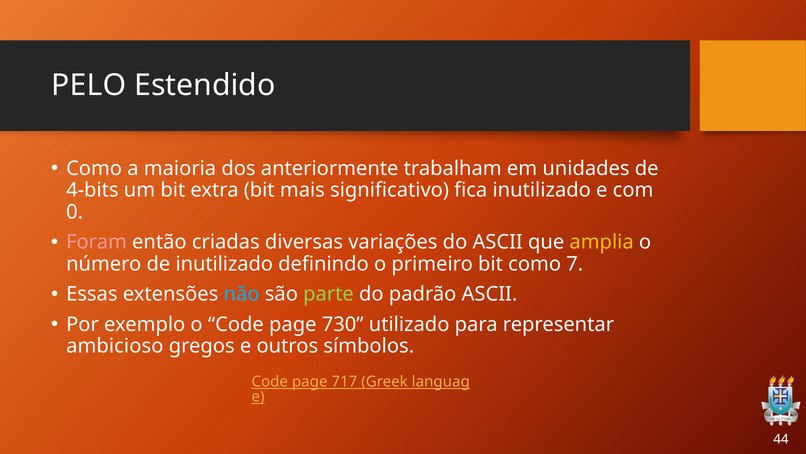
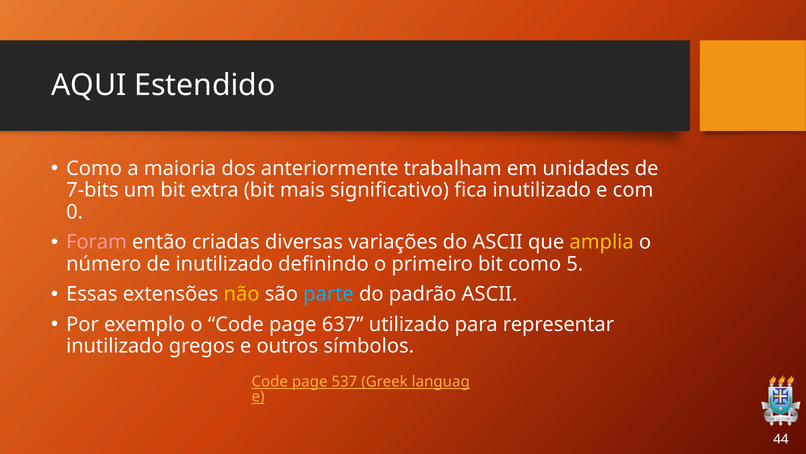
PELO: PELO -> AQUI
4-bits: 4-bits -> 7-bits
7: 7 -> 5
não colour: light blue -> yellow
parte colour: light green -> light blue
730: 730 -> 637
ambicioso at (115, 346): ambicioso -> inutilizado
717: 717 -> 537
